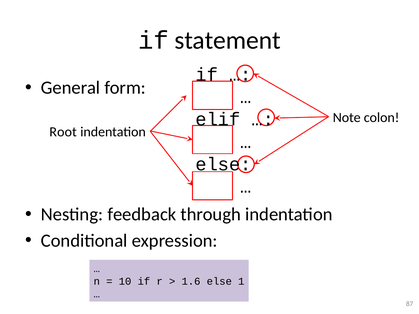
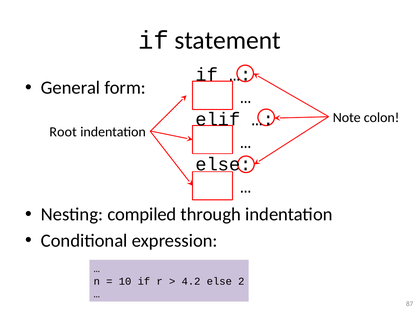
feedback: feedback -> compiled
1.6: 1.6 -> 4.2
1: 1 -> 2
